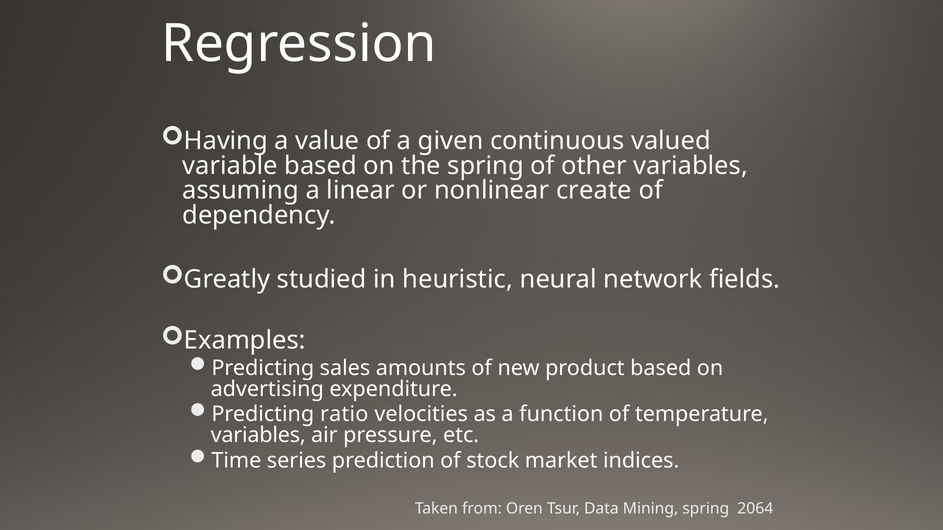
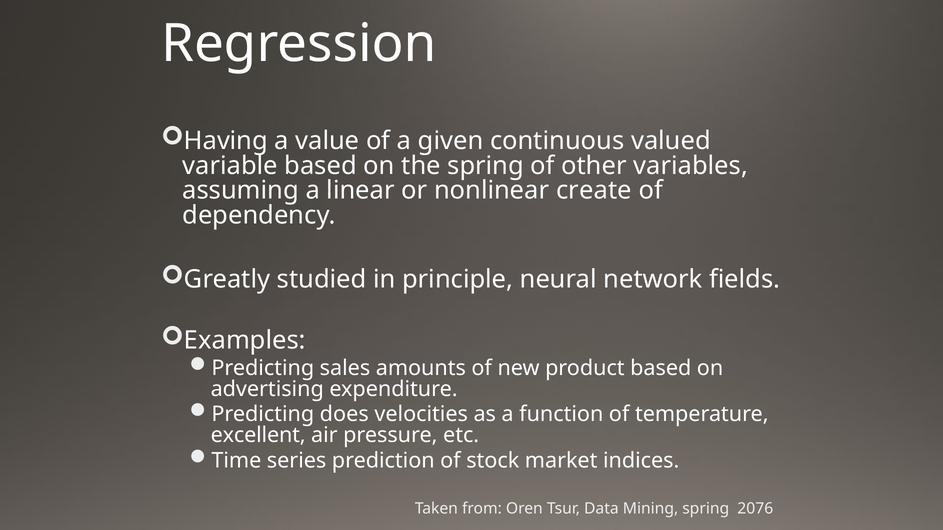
heuristic: heuristic -> principle
ratio: ratio -> does
variables at (258, 436): variables -> excellent
2064: 2064 -> 2076
